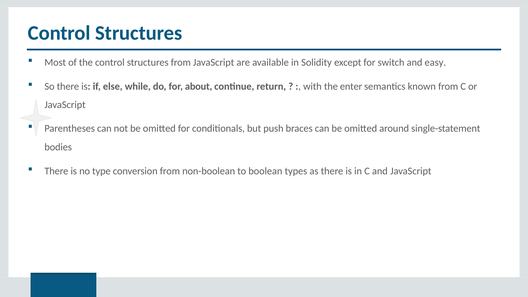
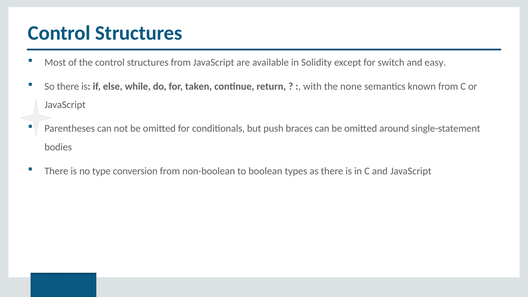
about: about -> taken
enter: enter -> none
